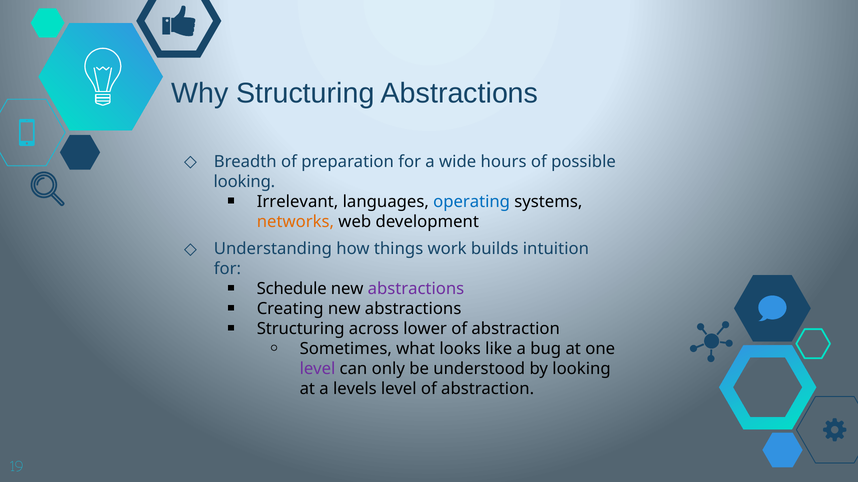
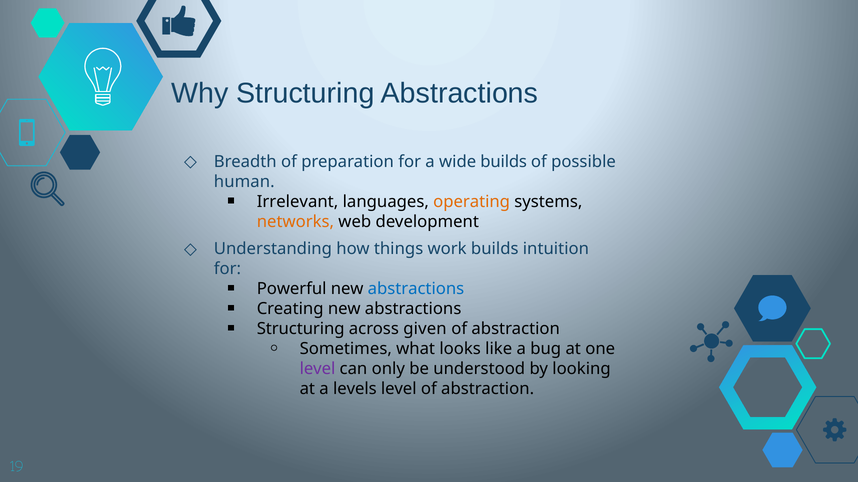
wide hours: hours -> builds
looking at (244, 182): looking -> human
operating colour: blue -> orange
Schedule: Schedule -> Powerful
abstractions at (416, 289) colour: purple -> blue
lower: lower -> given
